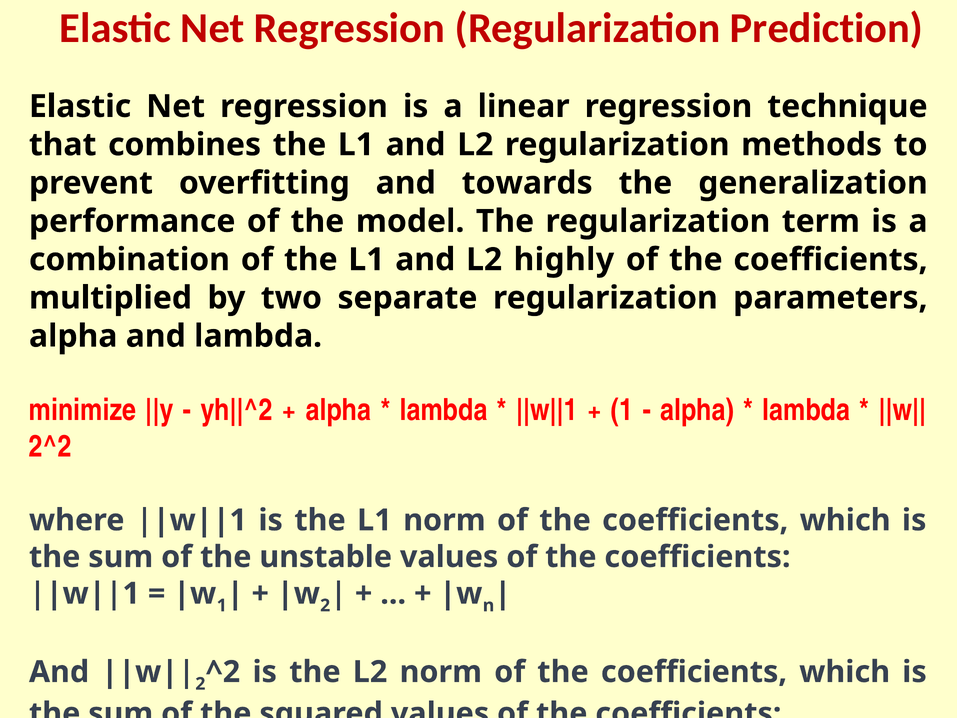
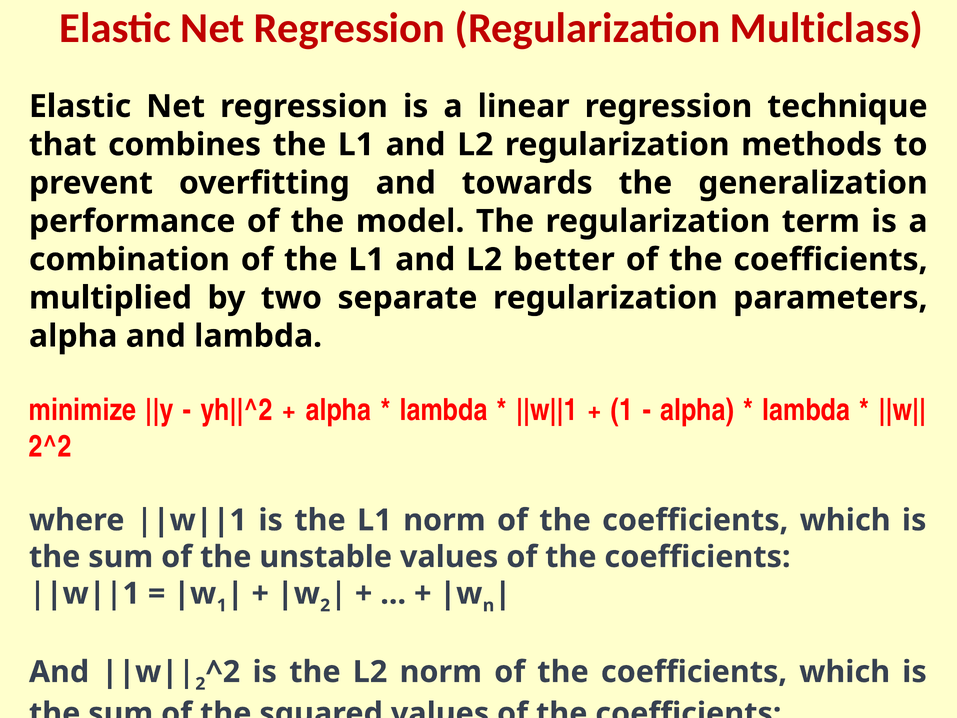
Prediction: Prediction -> Multiclass
highly: highly -> better
